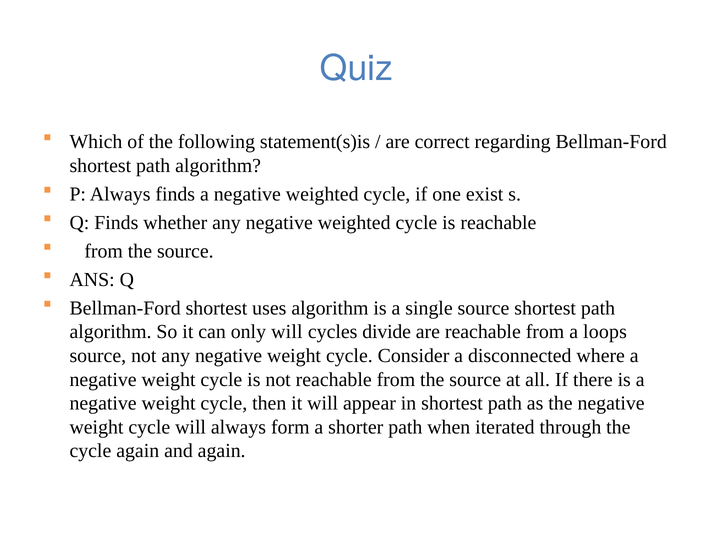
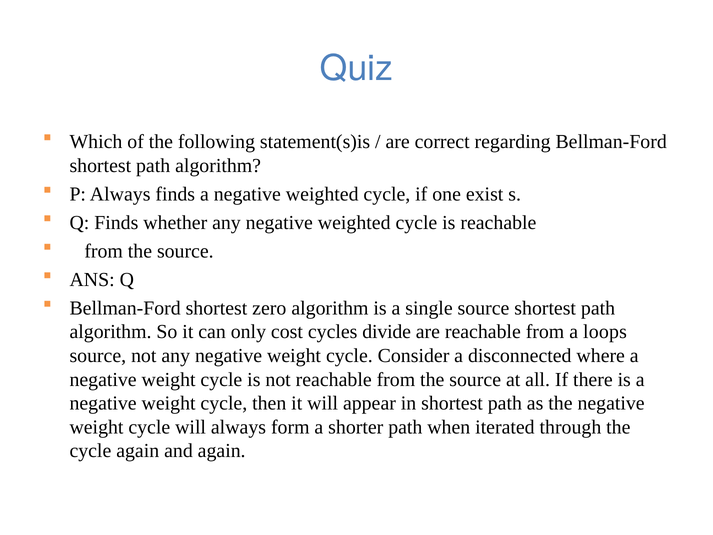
uses: uses -> zero
only will: will -> cost
